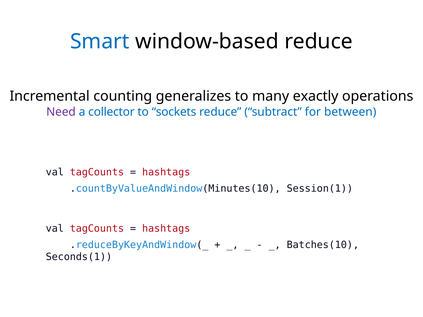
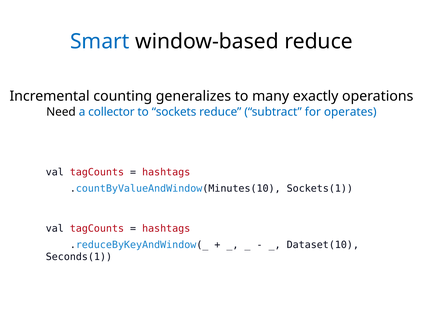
Need colour: purple -> black
between: between -> operates
Session(1: Session(1 -> Sockets(1
Batches(10: Batches(10 -> Dataset(10
